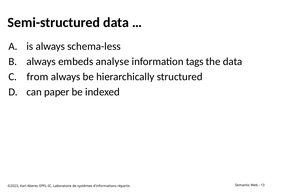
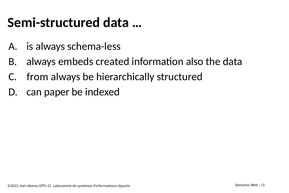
analyse: analyse -> created
tags: tags -> also
